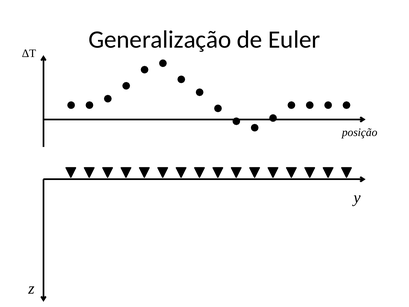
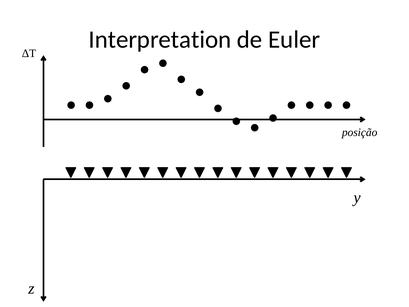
Generalização: Generalização -> Interpretation
